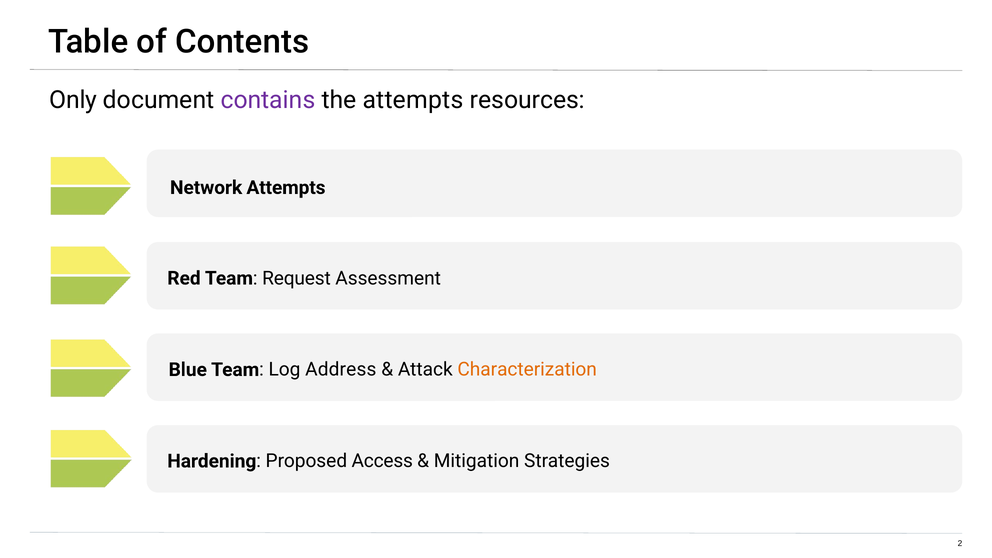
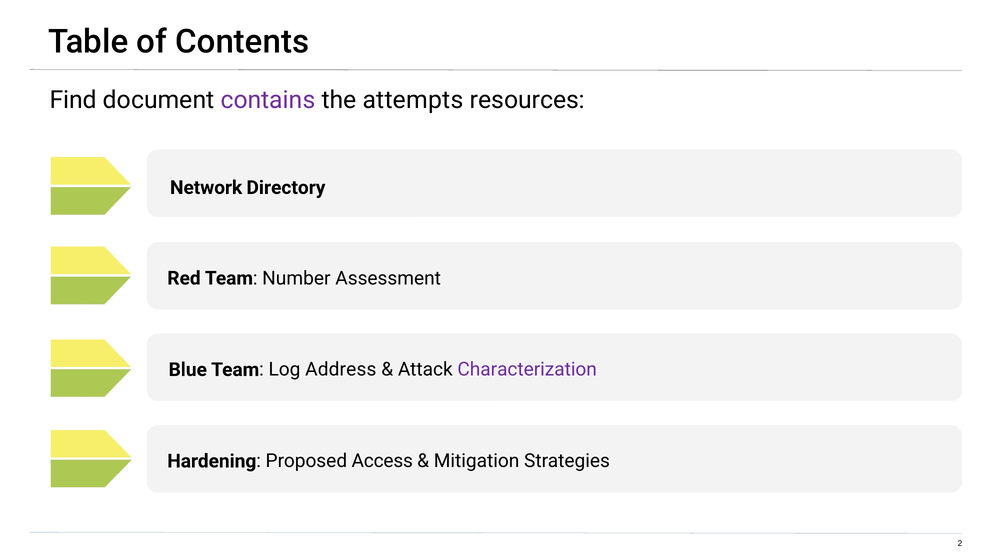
Only: Only -> Find
Network Attempts: Attempts -> Directory
Request: Request -> Number
Characterization colour: orange -> purple
